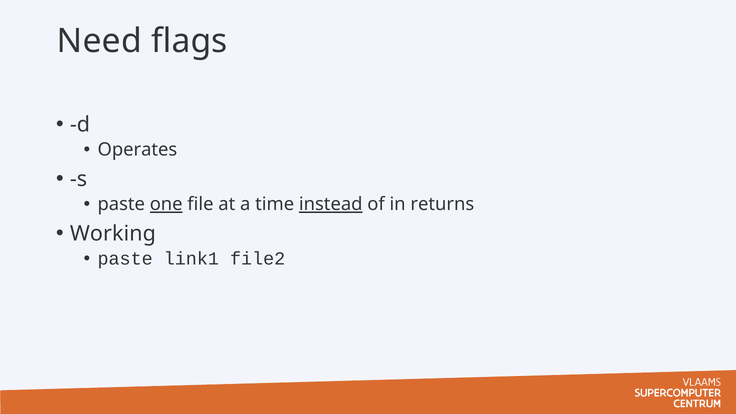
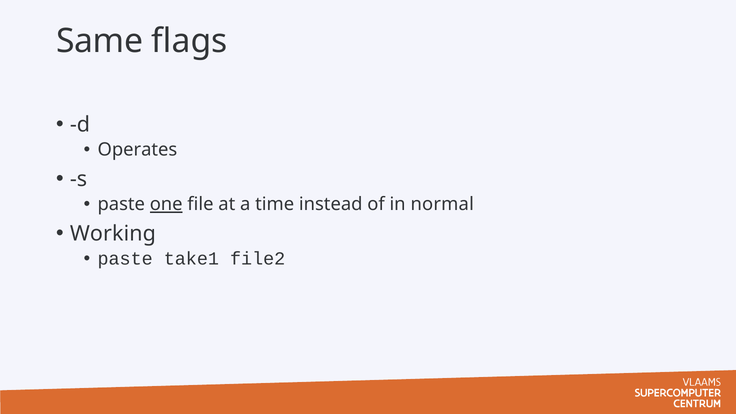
Need: Need -> Same
instead underline: present -> none
returns: returns -> normal
link1: link1 -> take1
